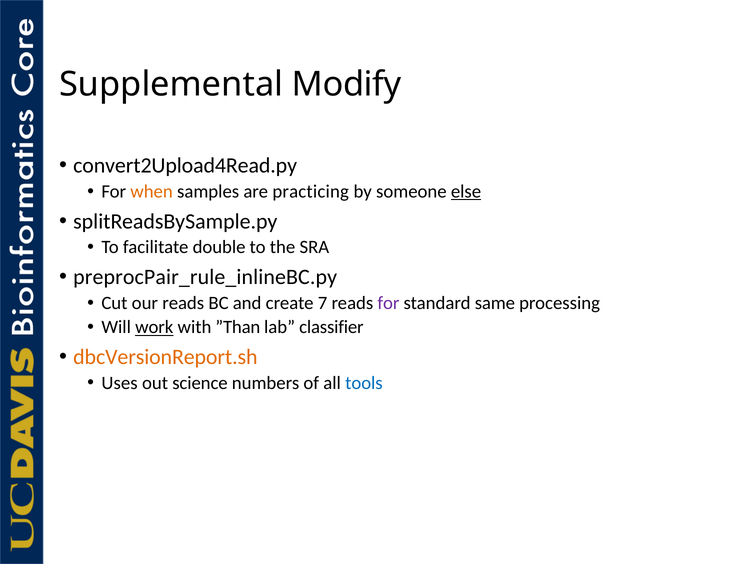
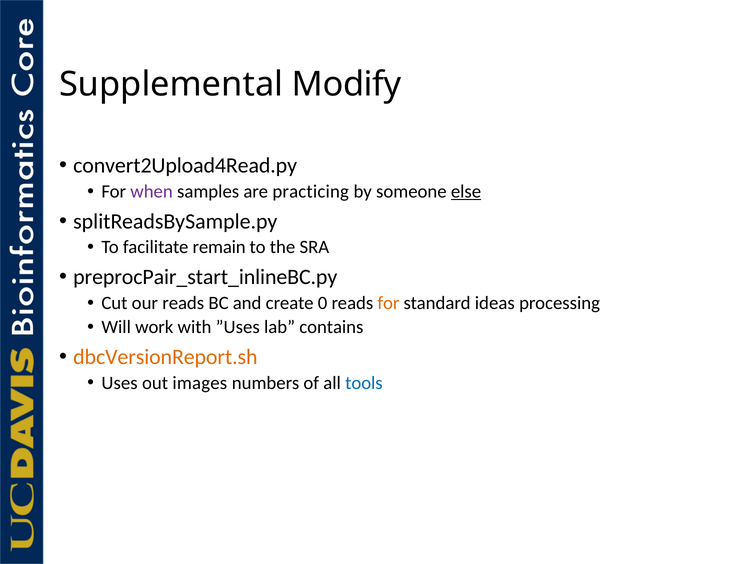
when colour: orange -> purple
double: double -> remain
preprocPair_rule_inlineBC.py: preprocPair_rule_inlineBC.py -> preprocPair_start_inlineBC.py
7: 7 -> 0
for at (388, 303) colour: purple -> orange
same: same -> ideas
work underline: present -> none
”Than: ”Than -> ”Uses
classifier: classifier -> contains
science: science -> images
